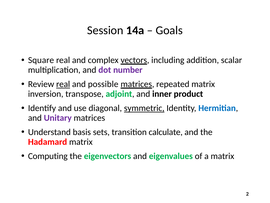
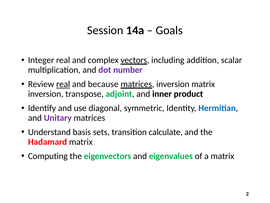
Square: Square -> Integer
possible: possible -> because
matrices repeated: repeated -> inversion
symmetric underline: present -> none
